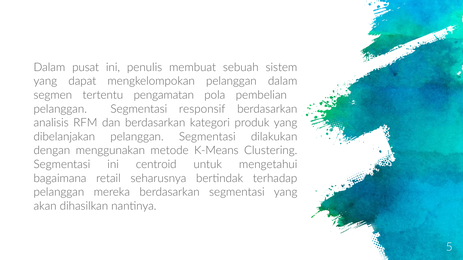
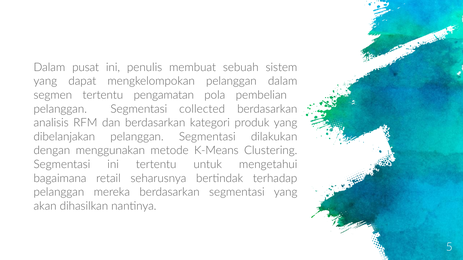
responsif: responsif -> collected
ini centroid: centroid -> tertentu
